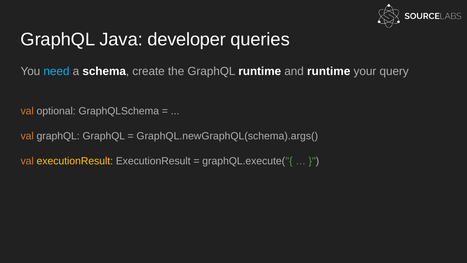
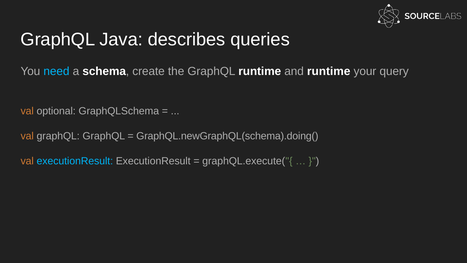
developer: developer -> describes
GraphQL.newGraphQL(schema).args(: GraphQL.newGraphQL(schema).args( -> GraphQL.newGraphQL(schema).doing(
executionResult at (75, 161) colour: yellow -> light blue
